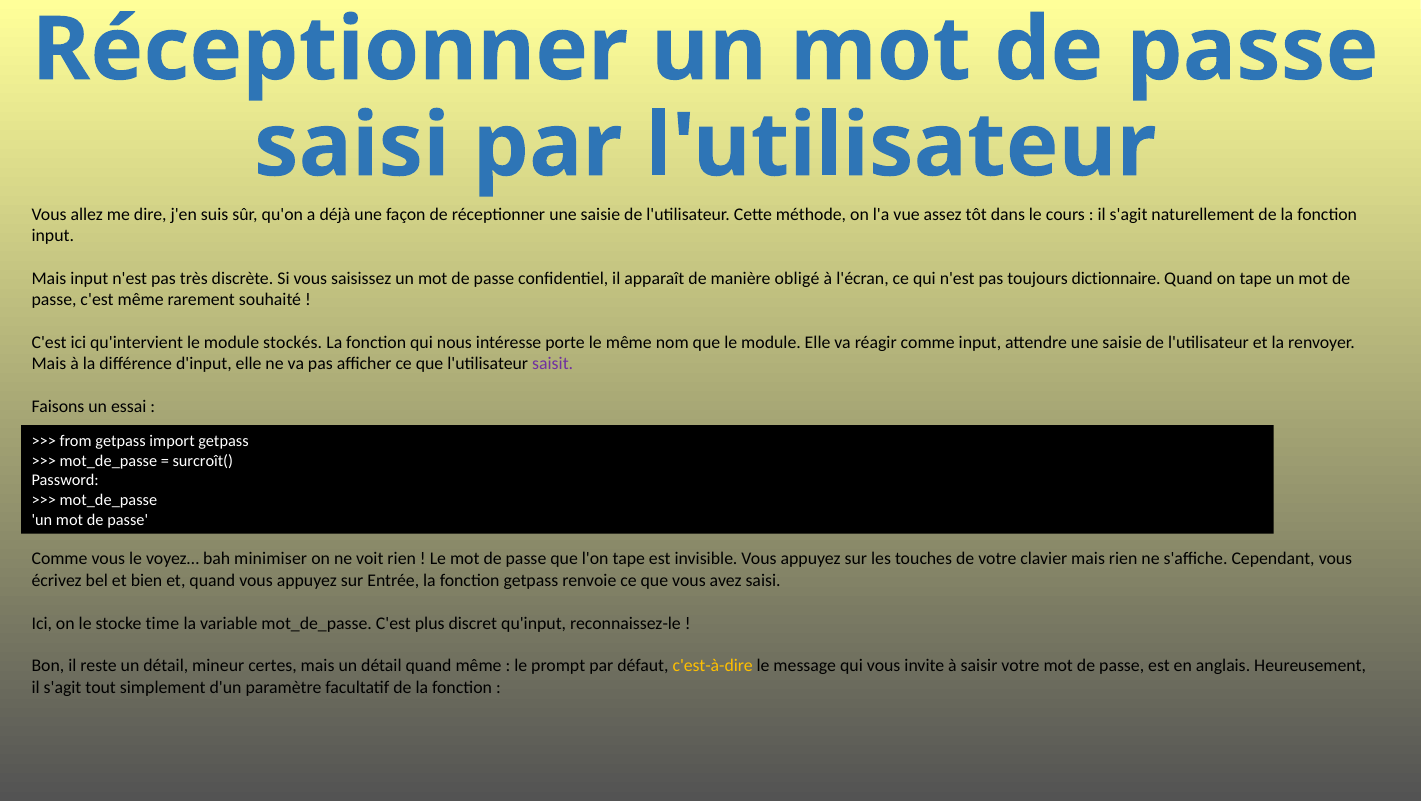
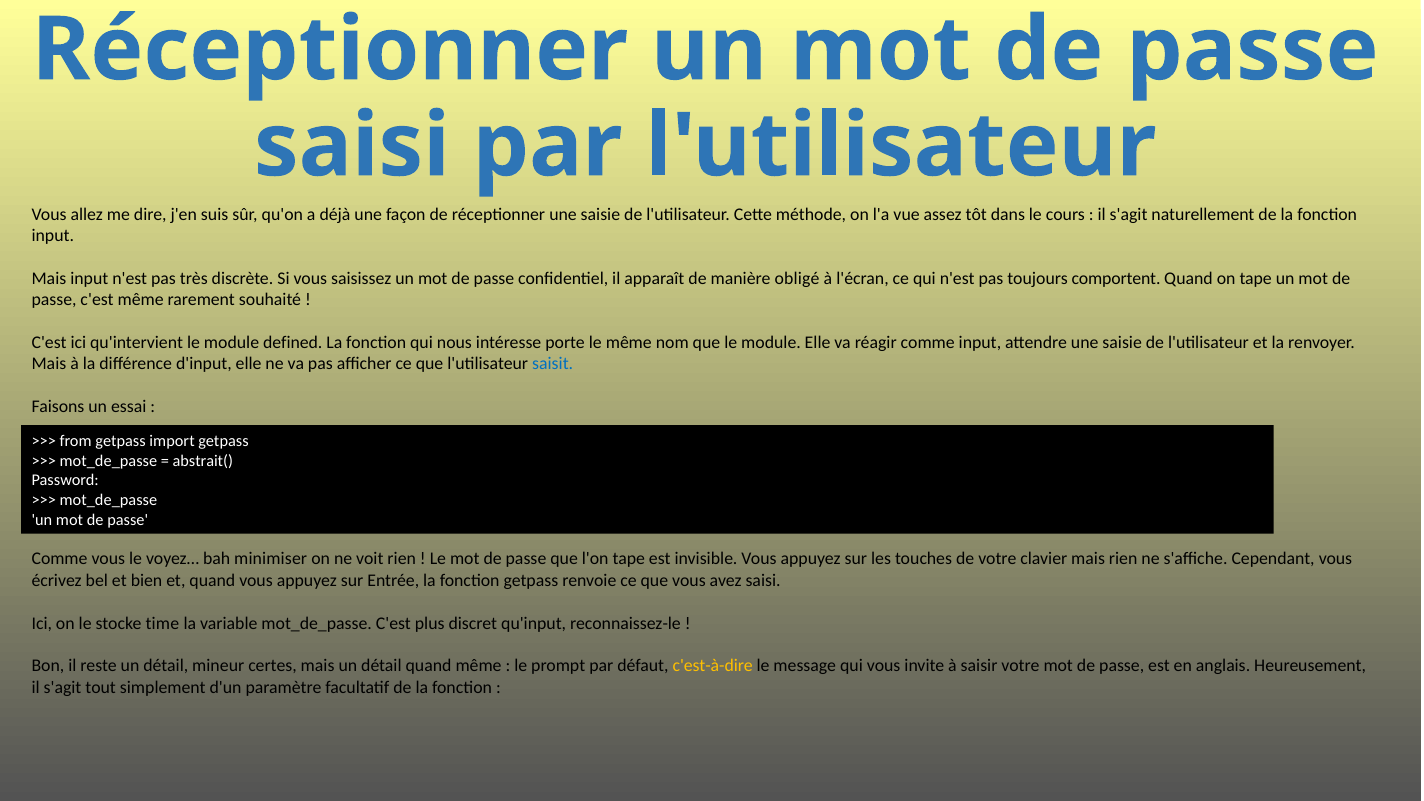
dictionnaire: dictionnaire -> comportent
stockés: stockés -> defined
saisit colour: purple -> blue
surcroît(: surcroît( -> abstrait(
